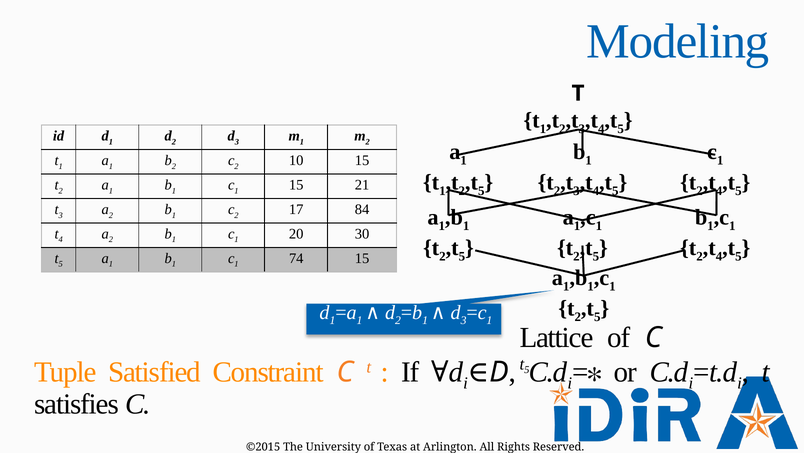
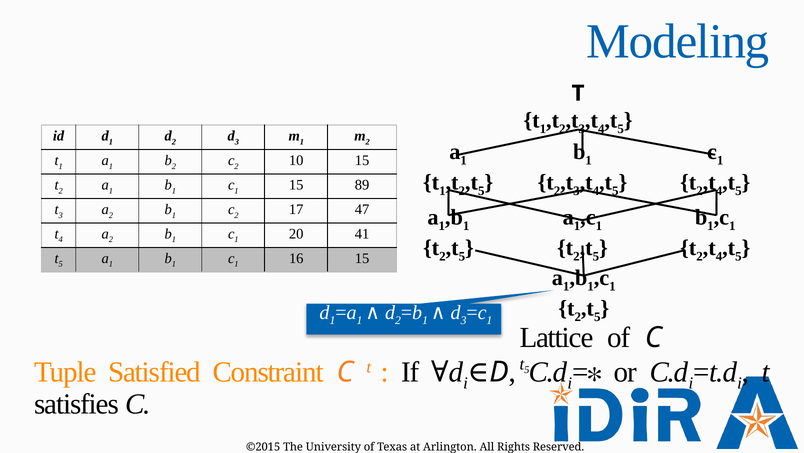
21: 21 -> 89
84: 84 -> 47
30: 30 -> 41
74: 74 -> 16
